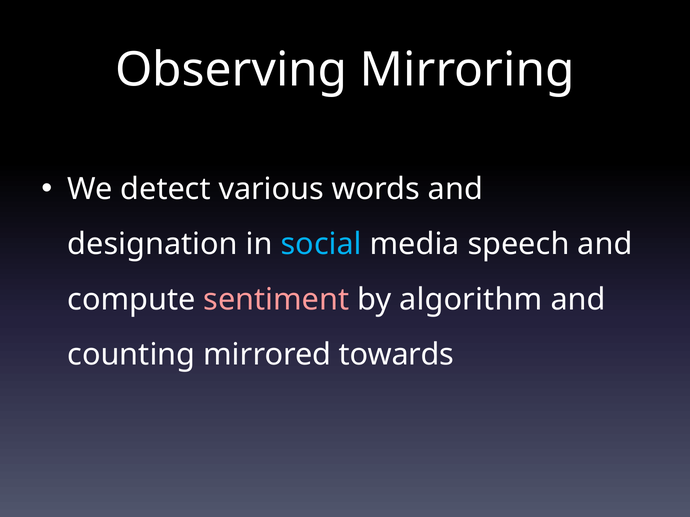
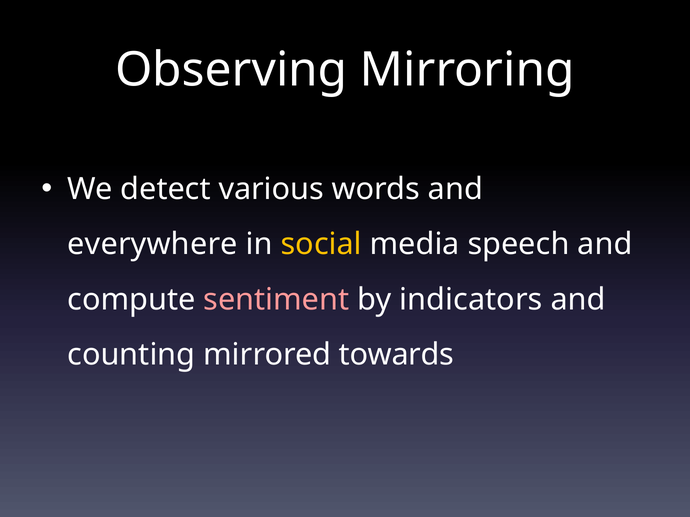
designation: designation -> everywhere
social colour: light blue -> yellow
algorithm: algorithm -> indicators
